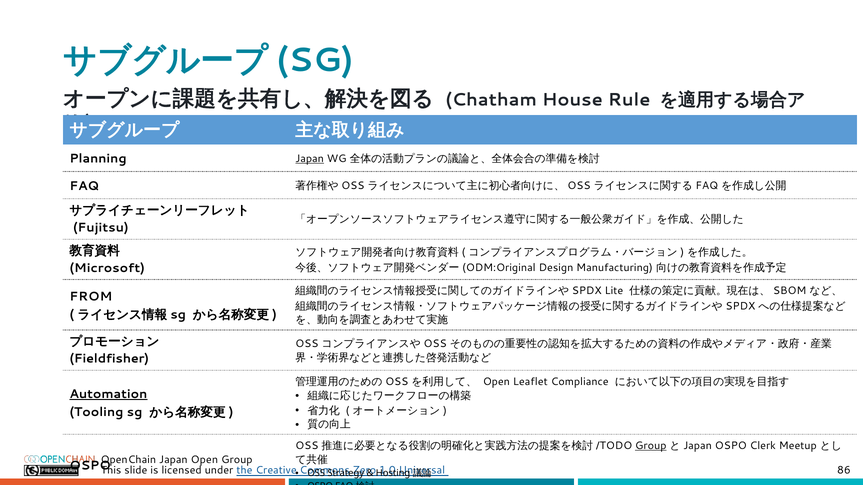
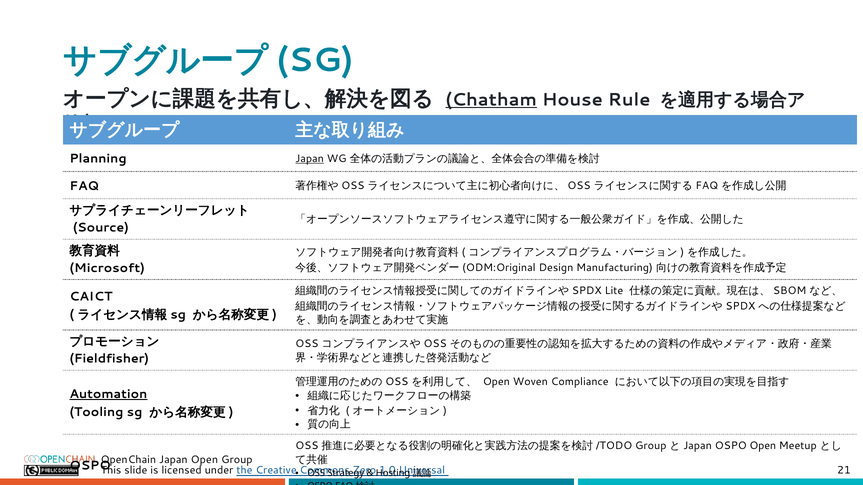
Chatham underline: none -> present
Fujitsu: Fujitsu -> Source
FROM: FROM -> CAICT
Leaflet: Leaflet -> Woven
Group at (651, 446) underline: present -> none
OSPO Clerk: Clerk -> Open
86: 86 -> 21
